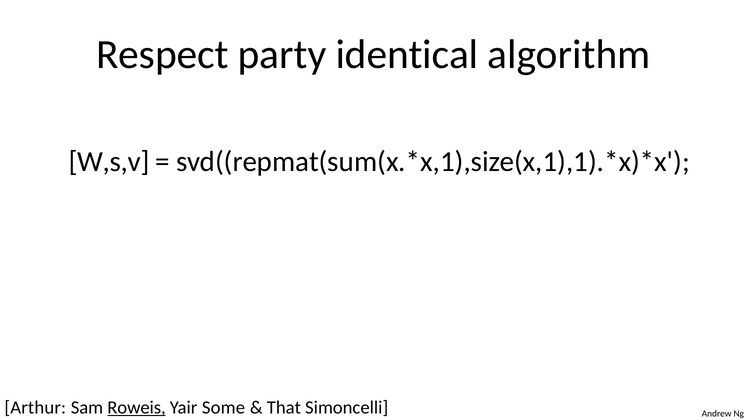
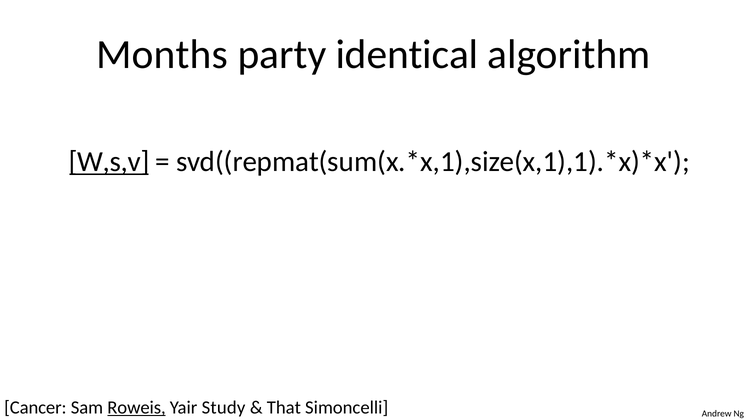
Respect: Respect -> Months
W,s,v underline: none -> present
Arthur: Arthur -> Cancer
Some: Some -> Study
